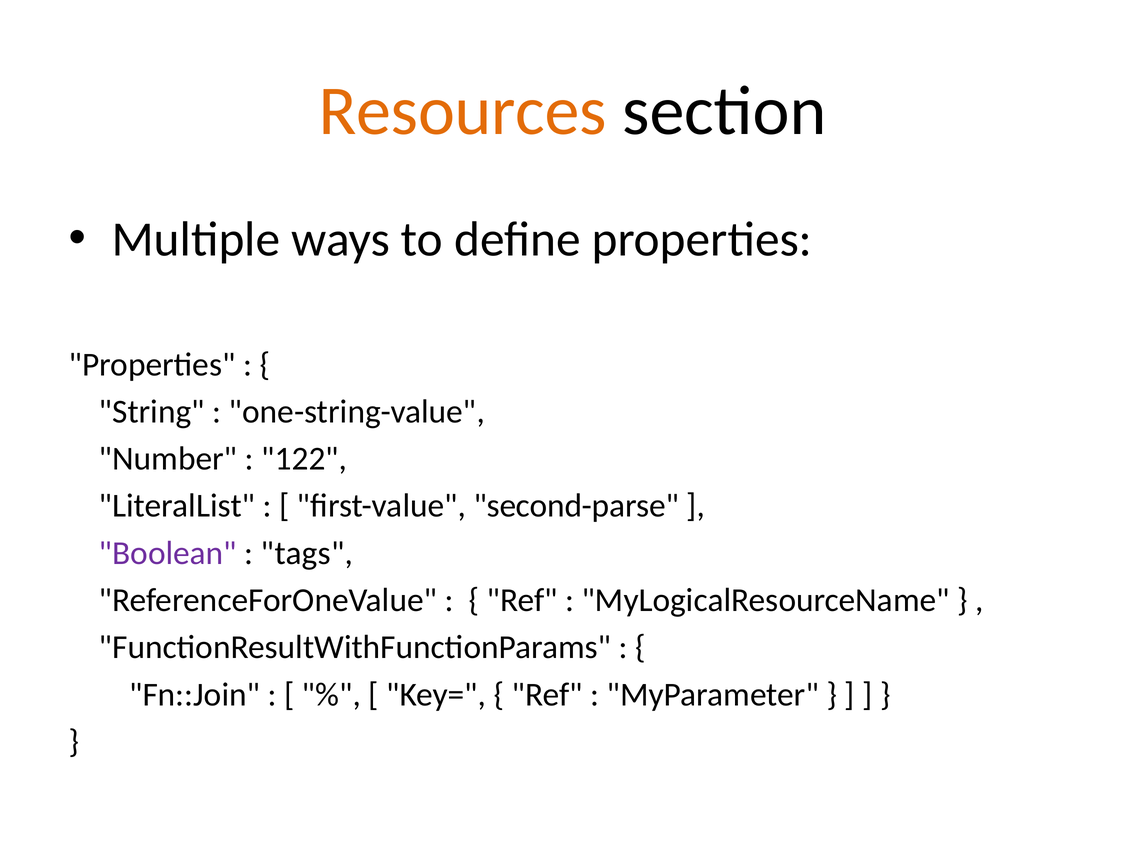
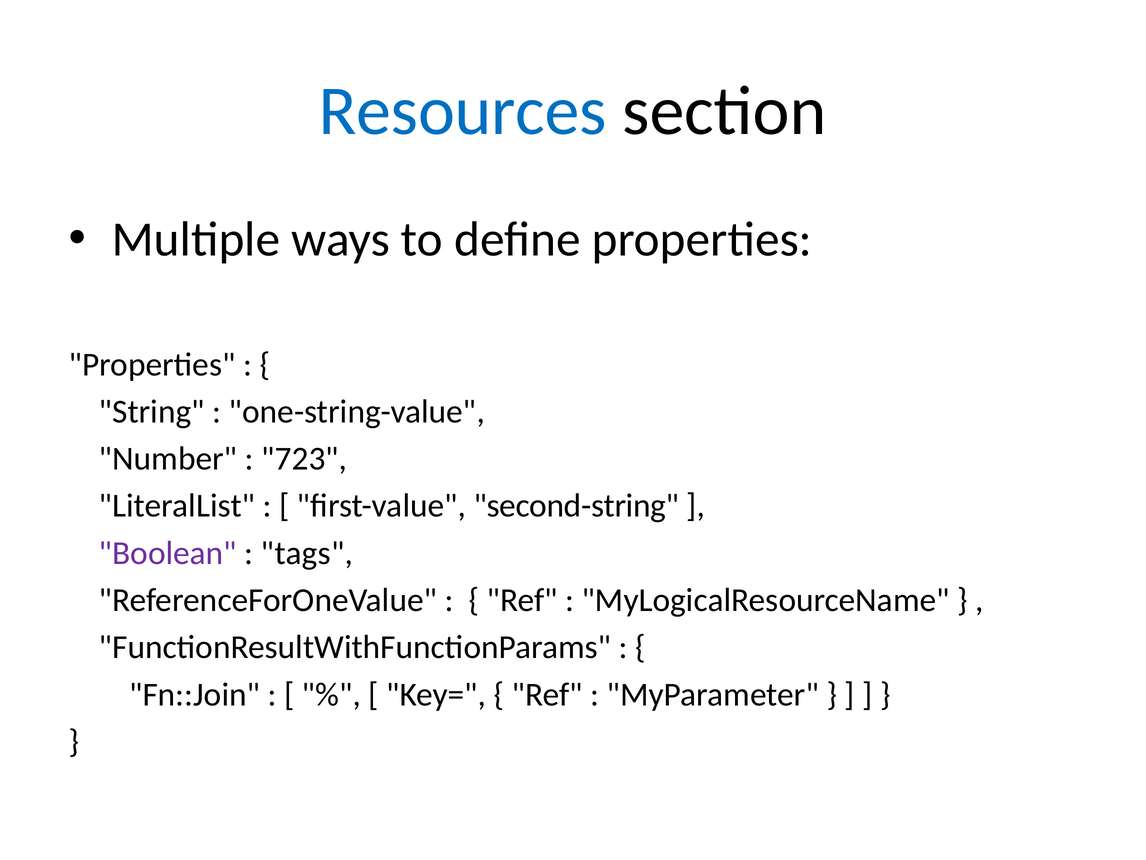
Resources colour: orange -> blue
122: 122 -> 723
second-parse: second-parse -> second-string
